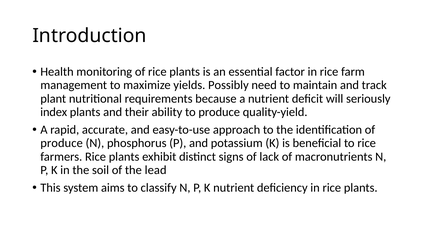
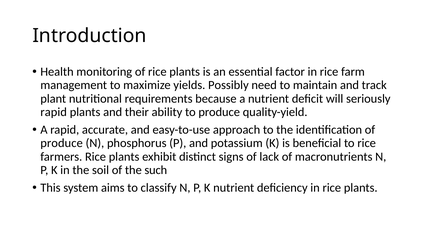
index at (54, 112): index -> rapid
lead: lead -> such
